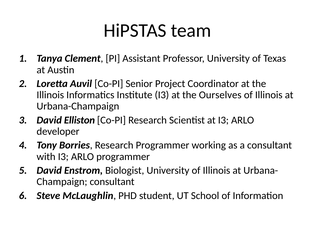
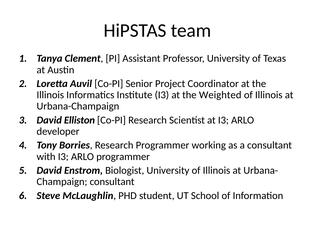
Ourselves: Ourselves -> Weighted
